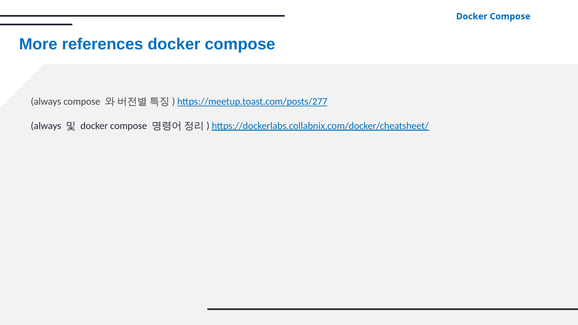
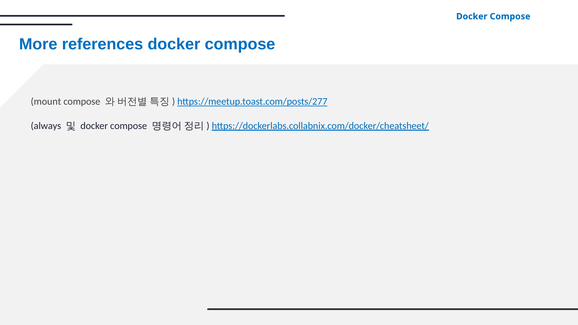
always at (46, 102): always -> mount
